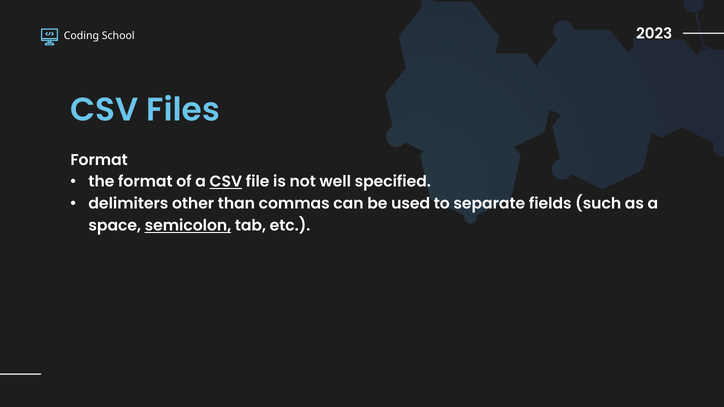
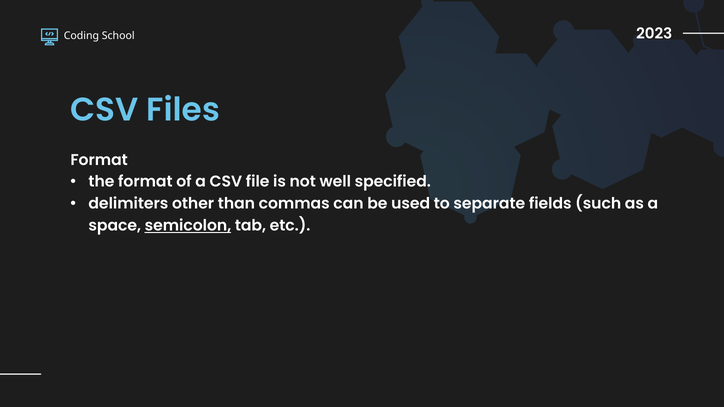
CSV at (226, 182) underline: present -> none
